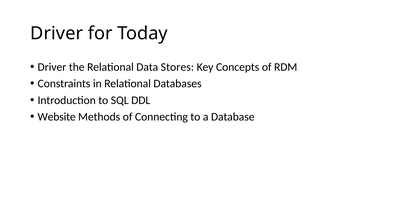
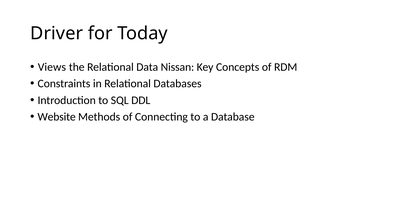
Driver at (52, 67): Driver -> Views
Stores: Stores -> Nissan
